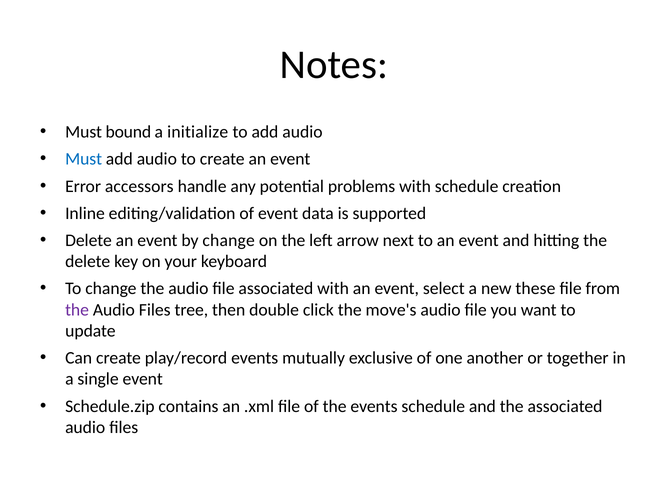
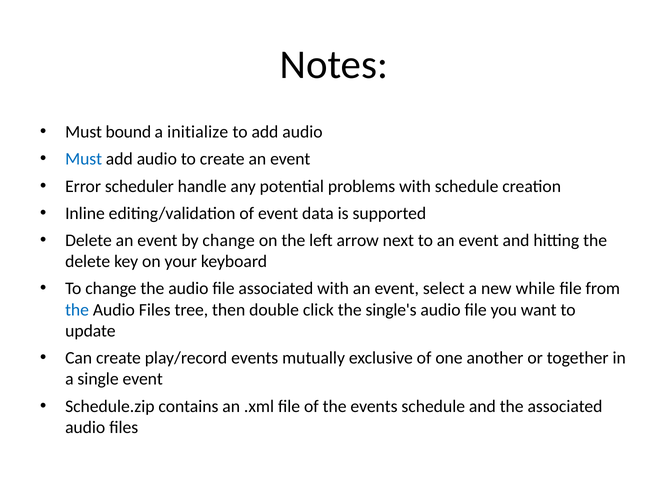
accessors: accessors -> scheduler
these: these -> while
the at (77, 310) colour: purple -> blue
move's: move's -> single's
